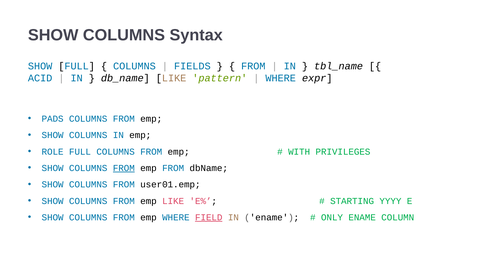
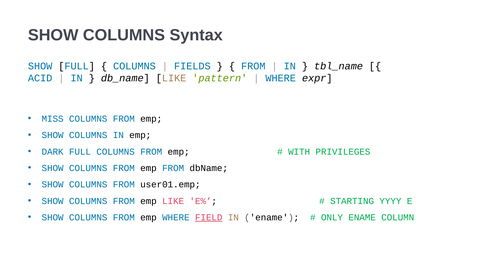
PADS: PADS -> MISS
ROLE: ROLE -> DARK
FROM at (124, 168) underline: present -> none
